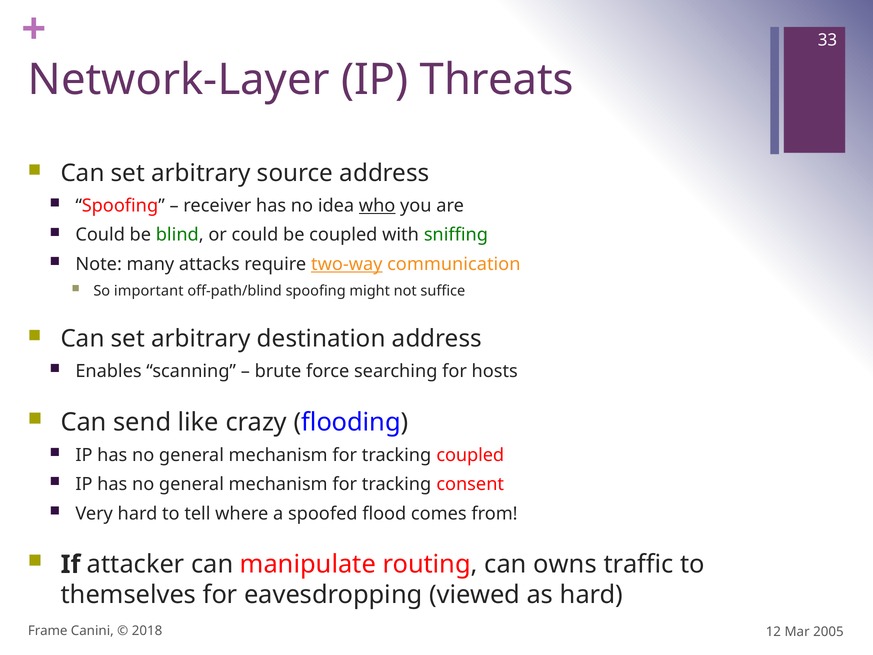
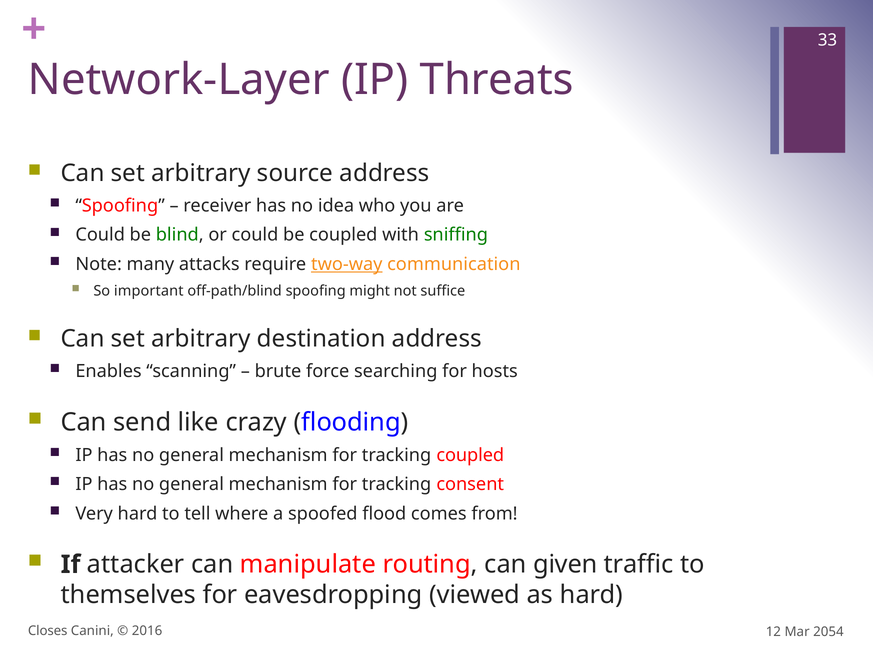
who underline: present -> none
owns: owns -> given
Frame: Frame -> Closes
2018: 2018 -> 2016
2005: 2005 -> 2054
